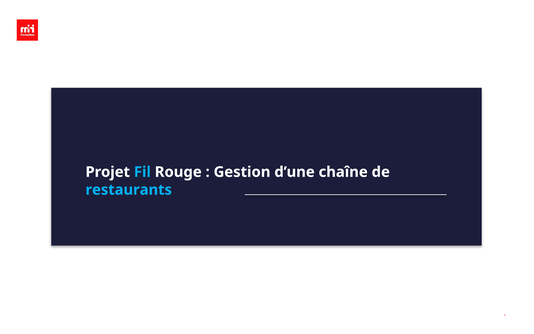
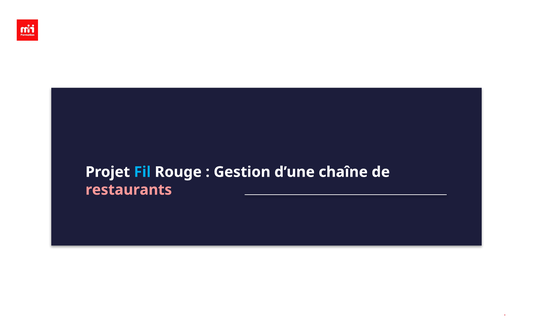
restaurants colour: light blue -> pink
